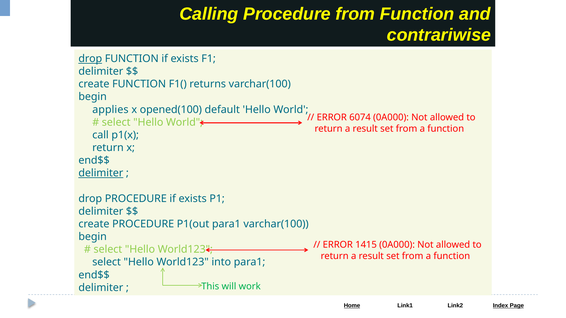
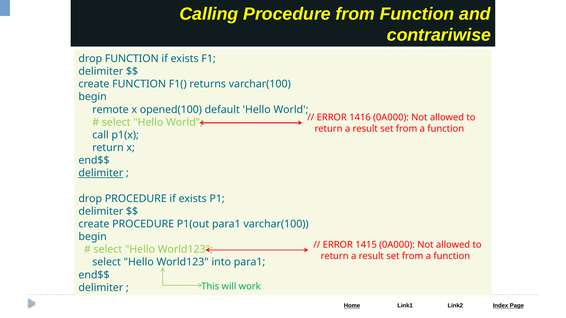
drop at (90, 59) underline: present -> none
applies: applies -> remote
6074: 6074 -> 1416
